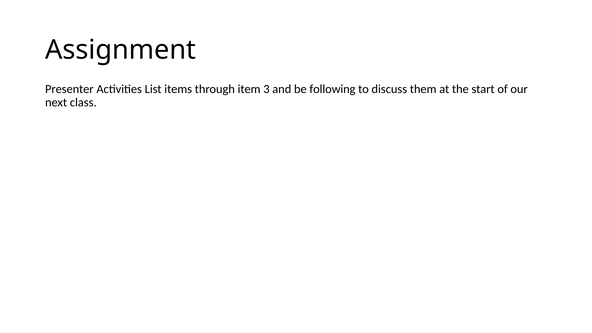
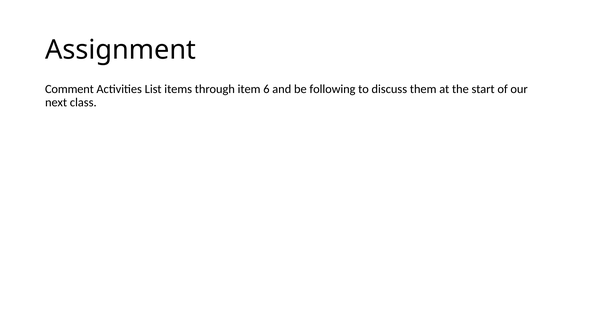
Presenter: Presenter -> Comment
3: 3 -> 6
